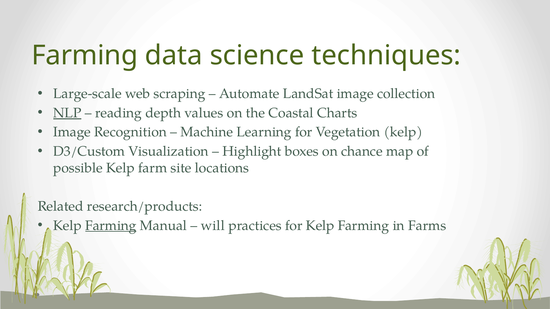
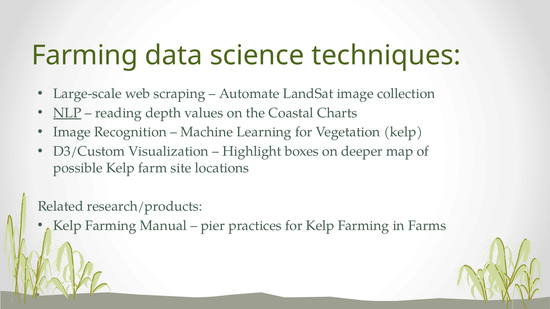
chance: chance -> deeper
Farming at (111, 226) underline: present -> none
will: will -> pier
